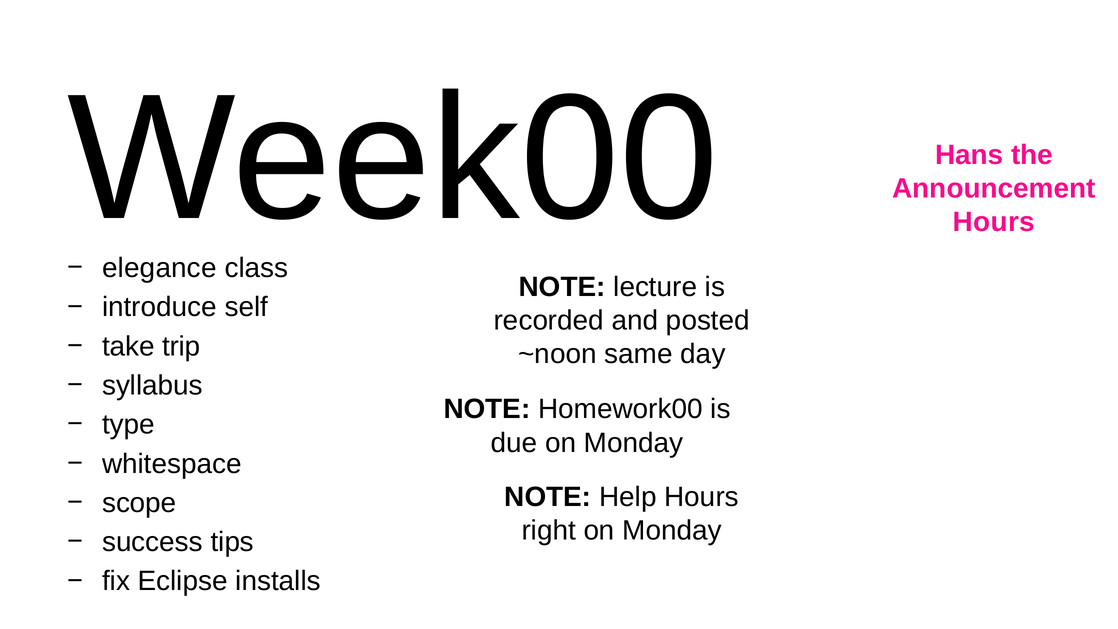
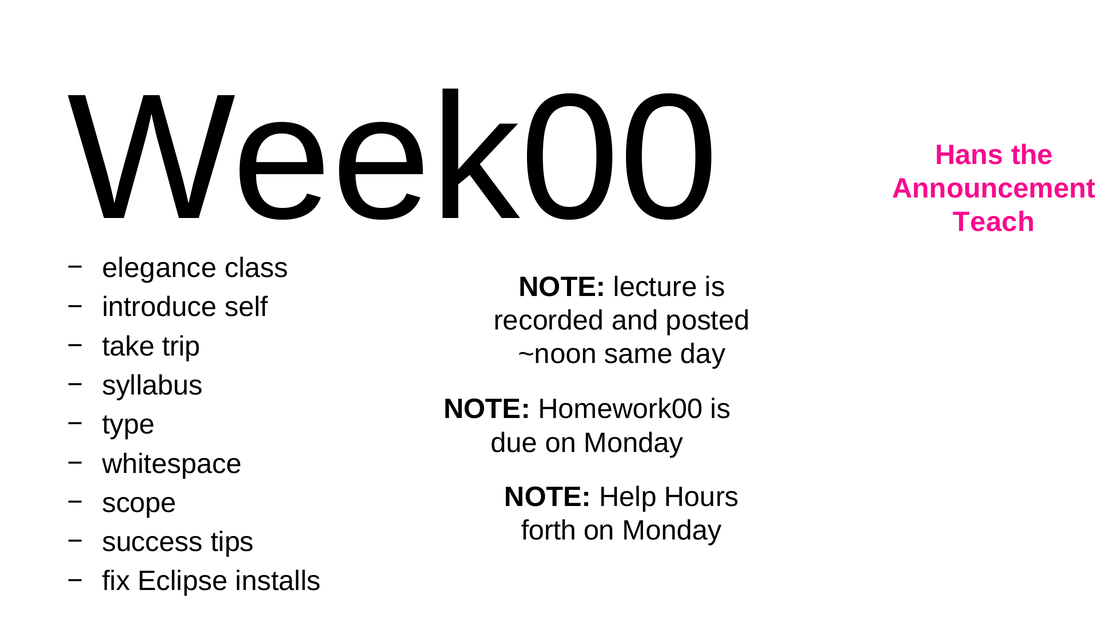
Hours at (994, 222): Hours -> Teach
right: right -> forth
